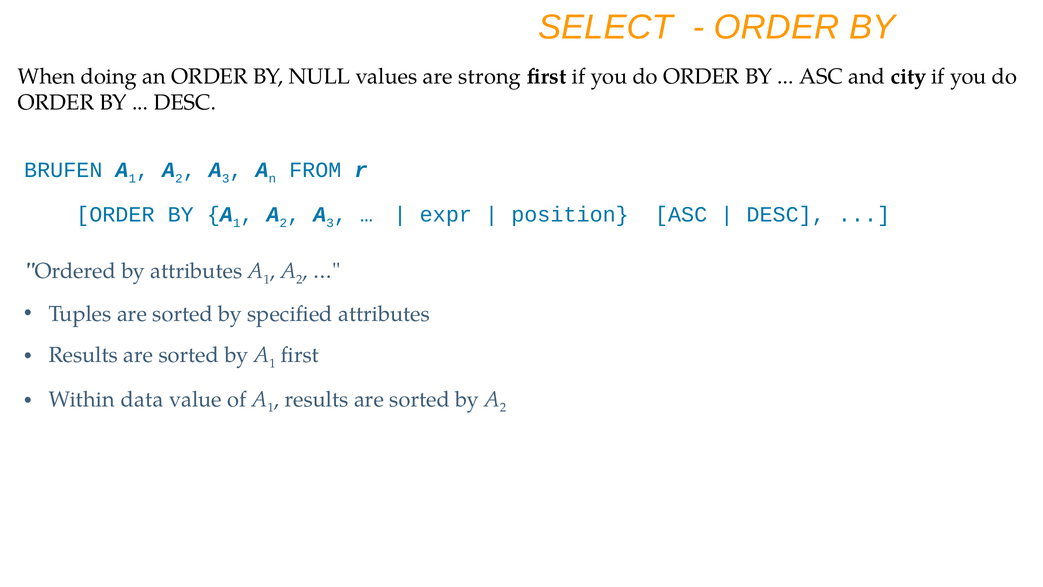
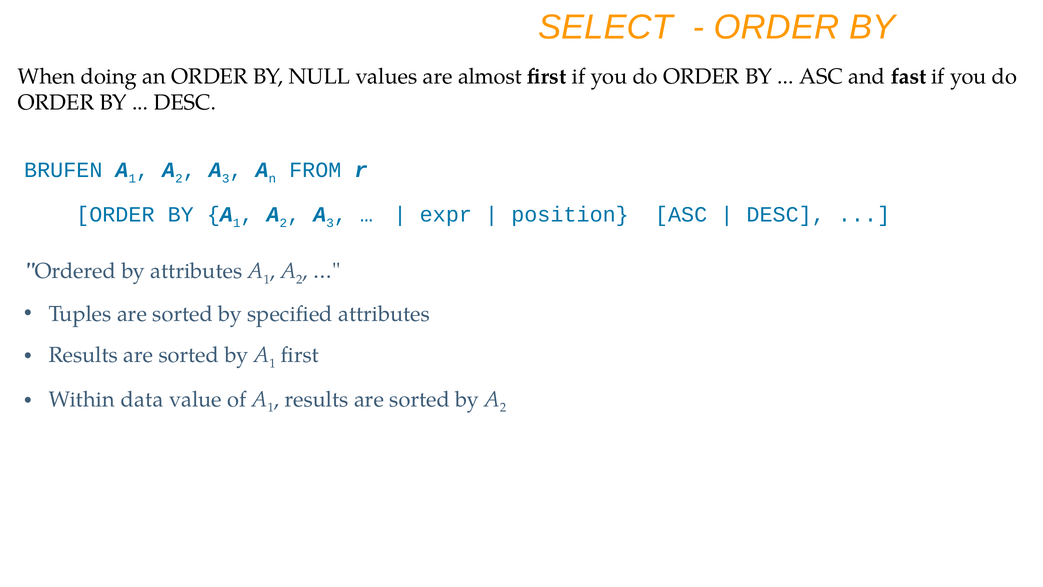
strong: strong -> almost
city: city -> fast
